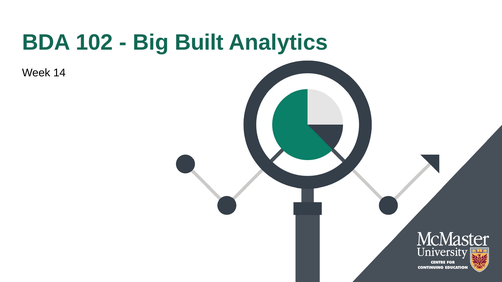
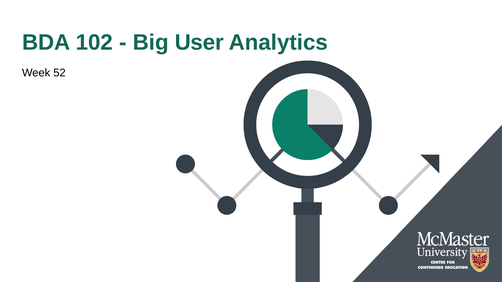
Built: Built -> User
14: 14 -> 52
